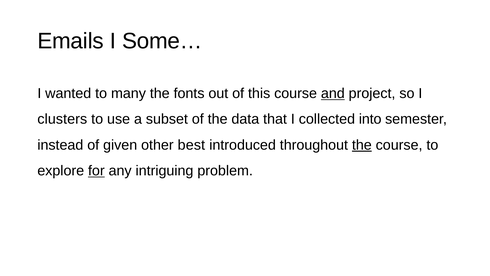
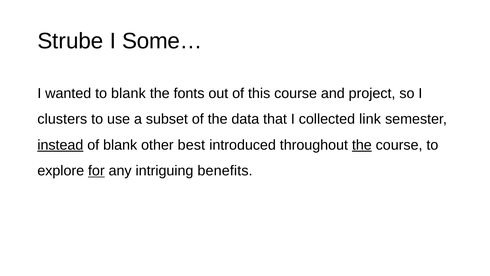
Emails: Emails -> Strube
to many: many -> blank
and underline: present -> none
into: into -> link
instead underline: none -> present
of given: given -> blank
problem: problem -> benefits
